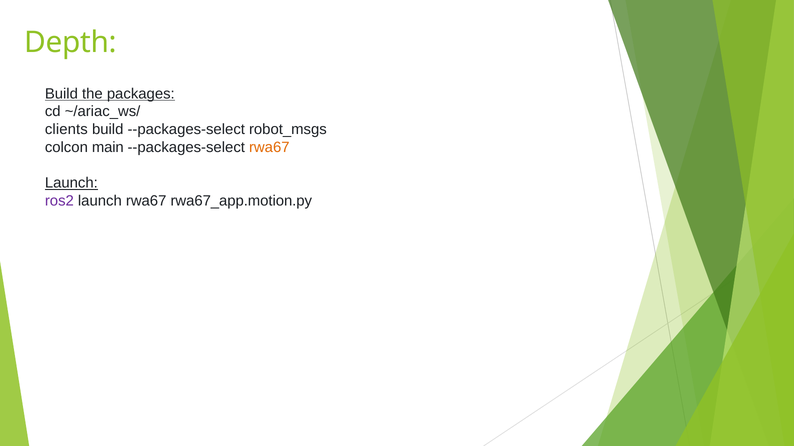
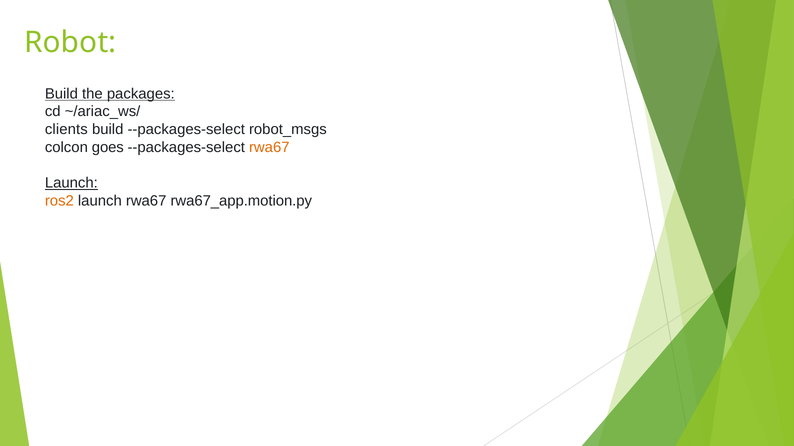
Depth: Depth -> Robot
main: main -> goes
ros2 colour: purple -> orange
